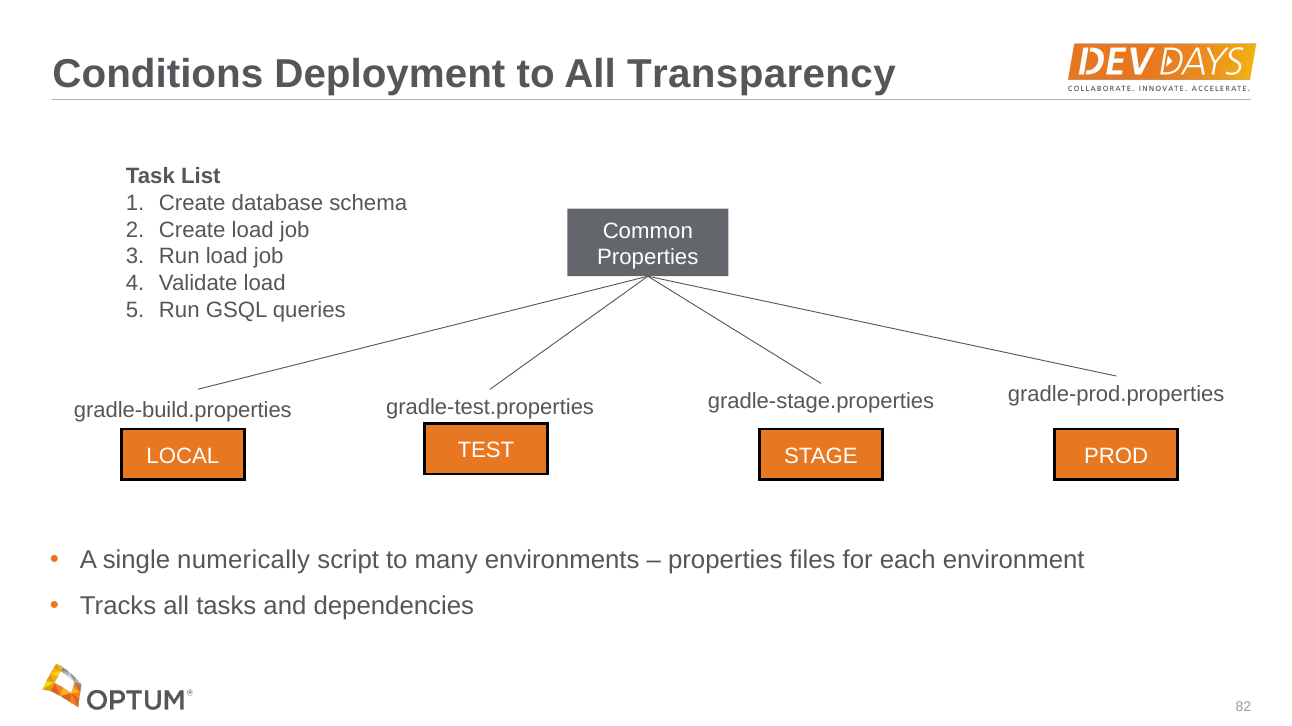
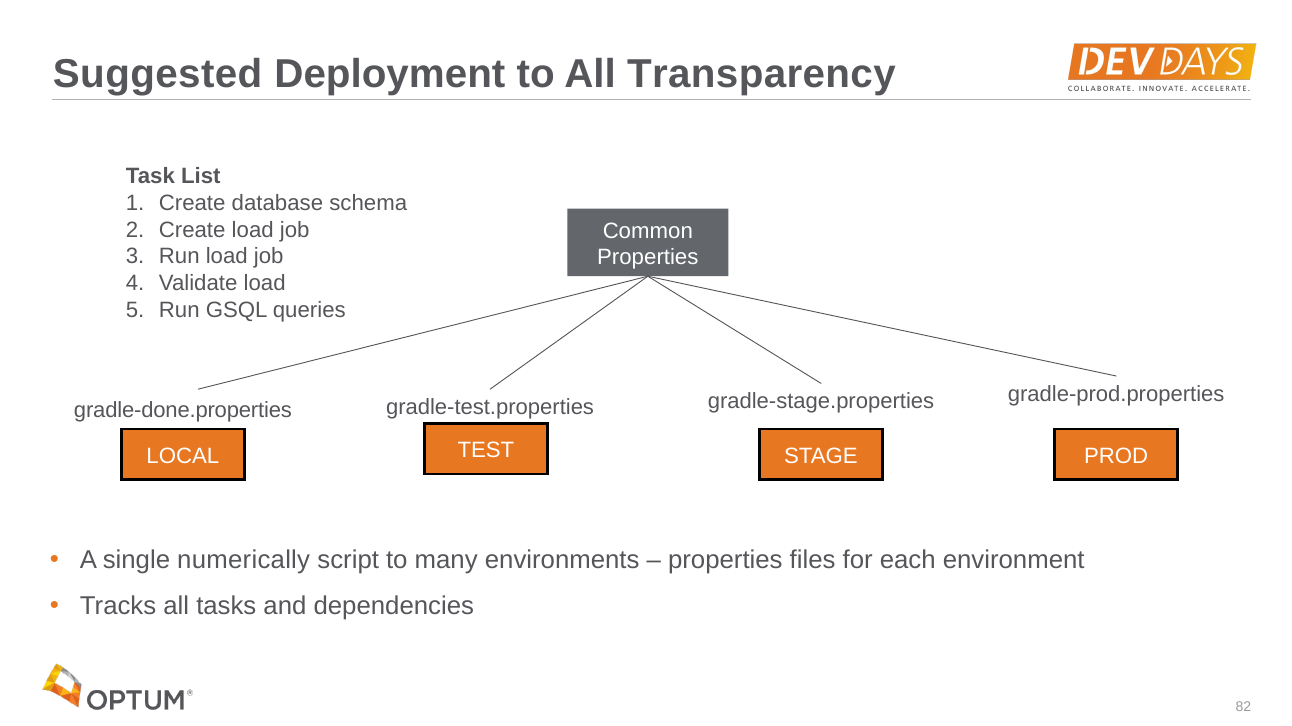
Conditions: Conditions -> Suggested
gradle-build.properties: gradle-build.properties -> gradle-done.properties
